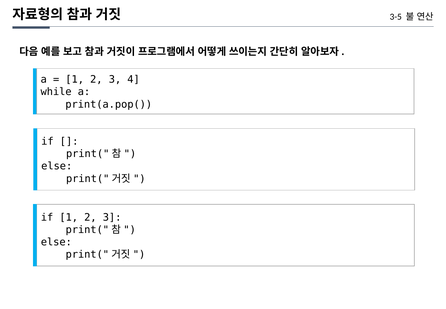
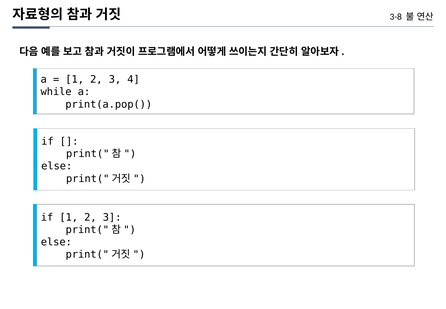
3-5: 3-5 -> 3-8
